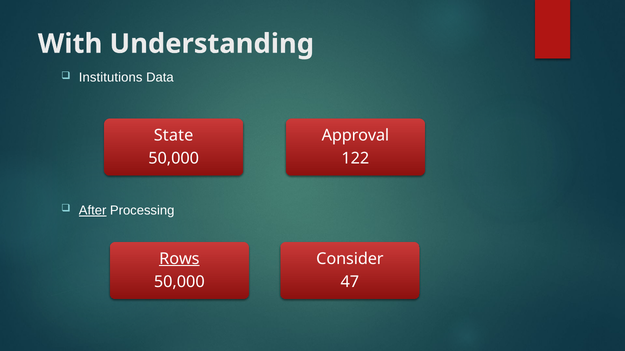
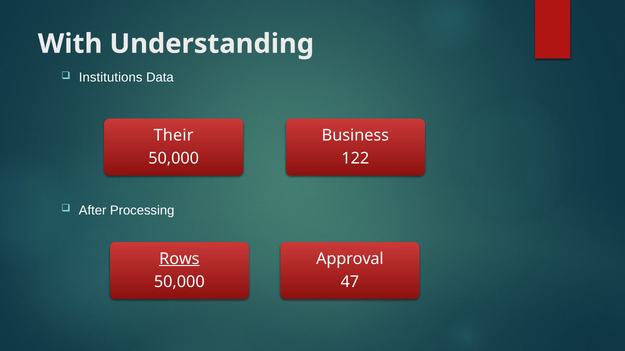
State: State -> Their
Approval: Approval -> Business
After underline: present -> none
Consider: Consider -> Approval
